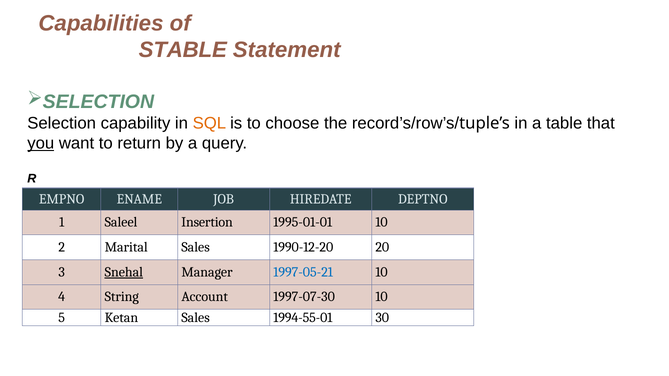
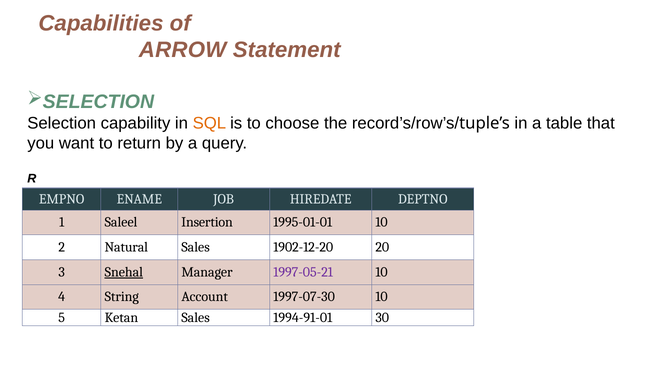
STABLE: STABLE -> ARROW
you underline: present -> none
Marital: Marital -> Natural
1990-12-20: 1990-12-20 -> 1902-12-20
1997-05-21 colour: blue -> purple
1994-55-01: 1994-55-01 -> 1994-91-01
